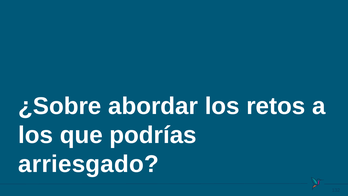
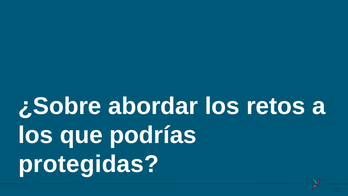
arriesgado: arriesgado -> protegidas
